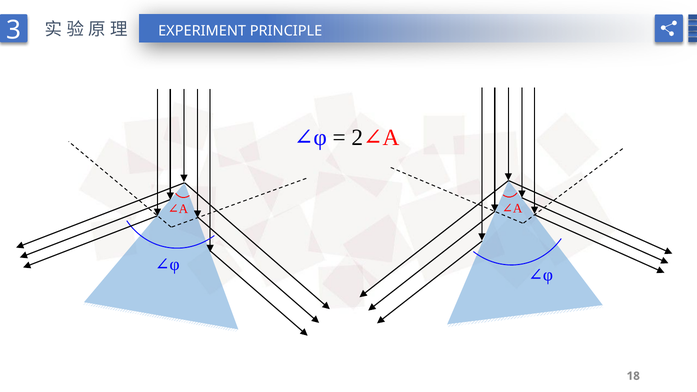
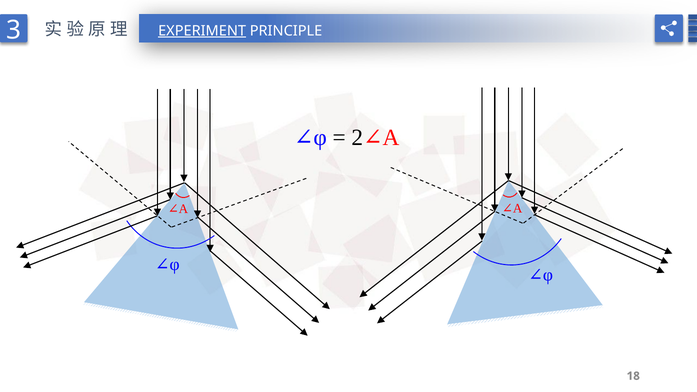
EXPERIMENT underline: none -> present
